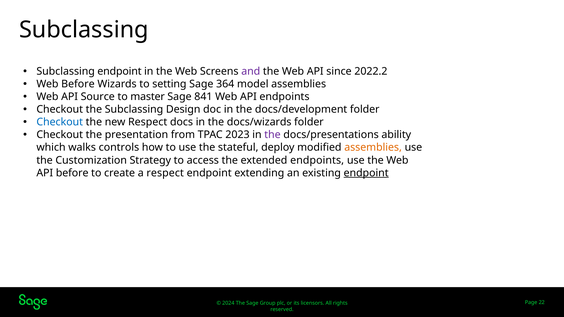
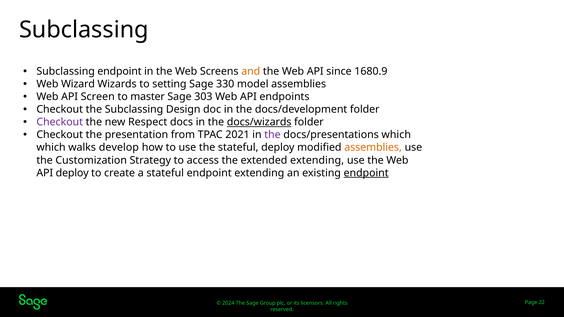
and colour: purple -> orange
2022.2: 2022.2 -> 1680.9
Web Before: Before -> Wizard
364: 364 -> 330
Source: Source -> Screen
841: 841 -> 303
Checkout at (60, 122) colour: blue -> purple
docs/wizards underline: none -> present
2023: 2023 -> 2021
docs/presentations ability: ability -> which
controls: controls -> develop
extended endpoints: endpoints -> extending
API before: before -> deploy
a respect: respect -> stateful
